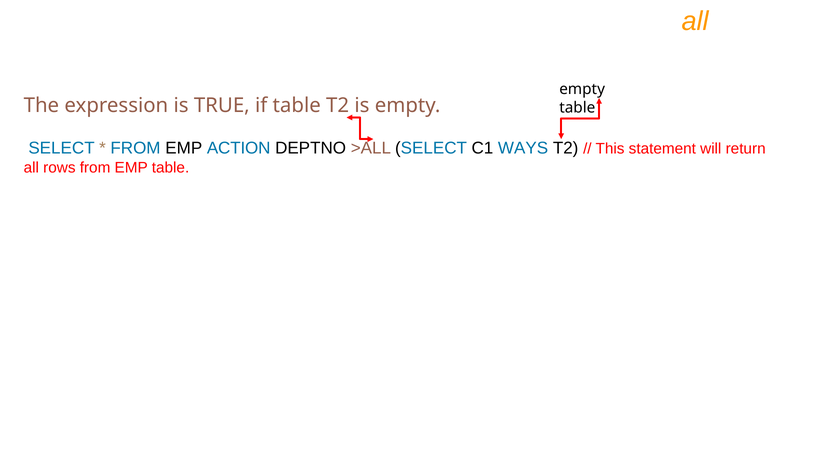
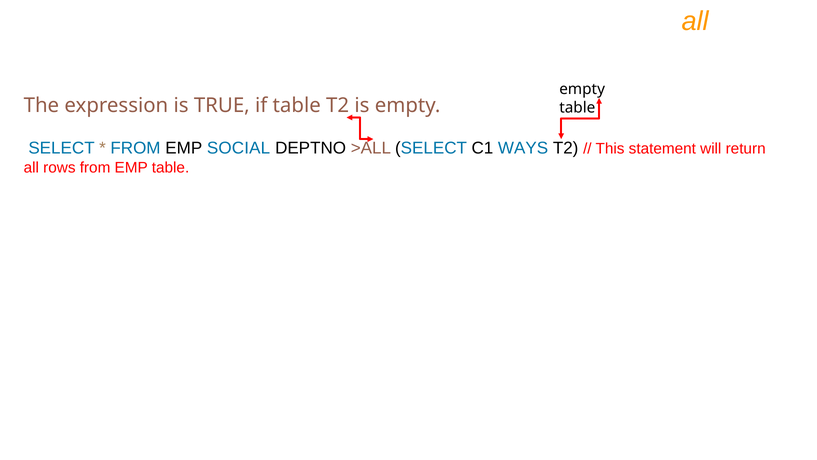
ACTION: ACTION -> SOCIAL
